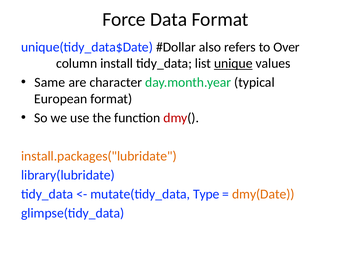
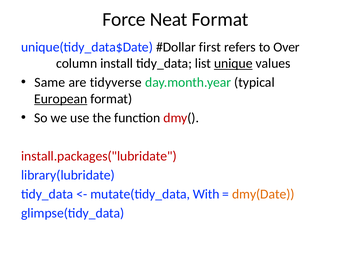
Data: Data -> Neat
also: also -> first
character: character -> tidyverse
European underline: none -> present
install.packages("lubridate colour: orange -> red
Type: Type -> With
